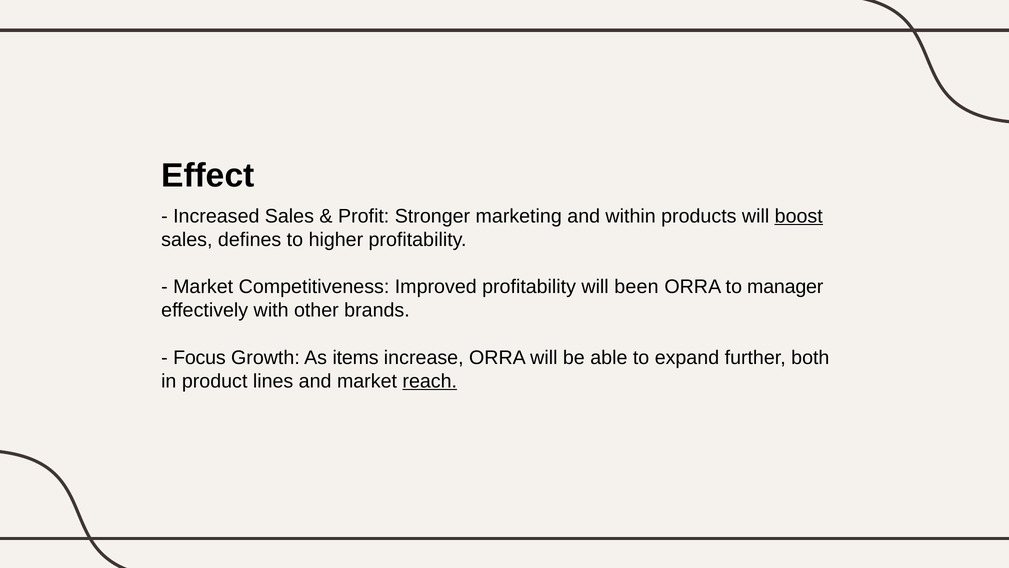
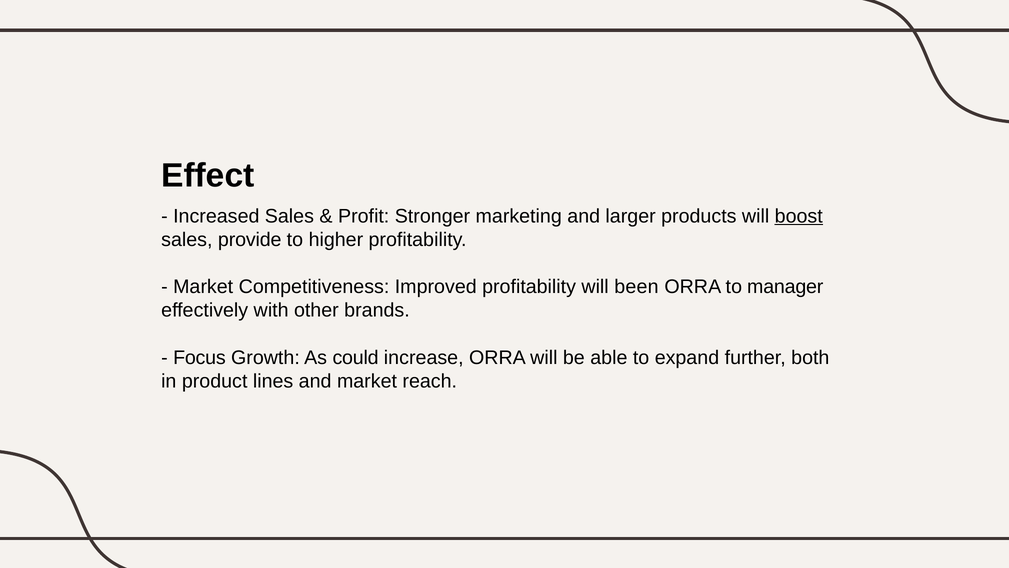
within: within -> larger
defines: defines -> provide
items: items -> could
reach underline: present -> none
